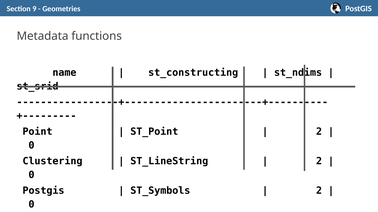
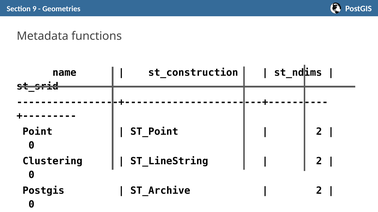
st_constructing: st_constructing -> st_construction
ST_Symbols: ST_Symbols -> ST_Archive
